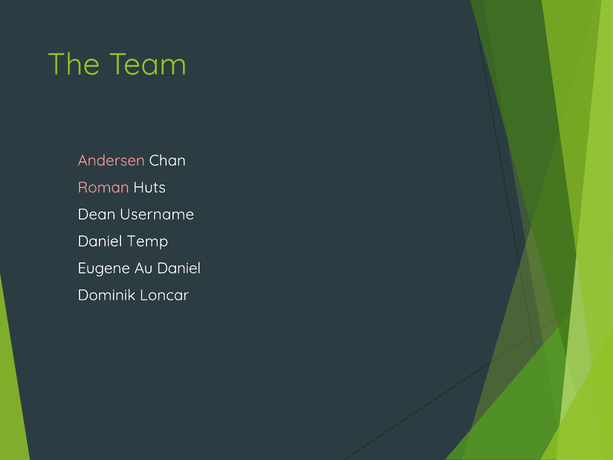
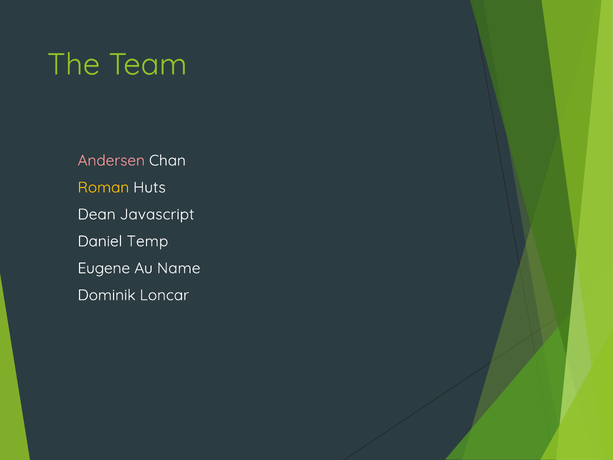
Roman colour: pink -> yellow
Username: Username -> Javascript
Au Daniel: Daniel -> Name
